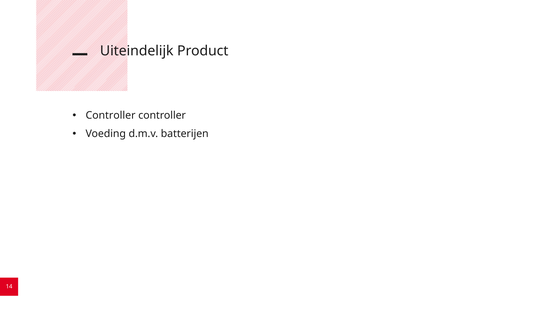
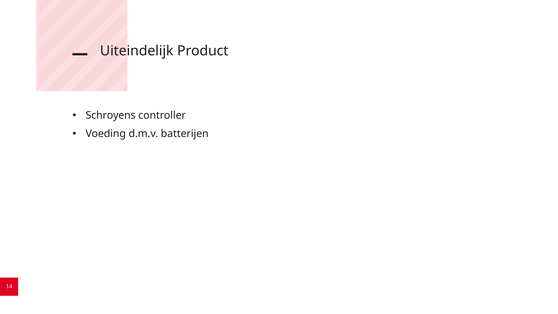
Controller at (111, 115): Controller -> Schroyens
